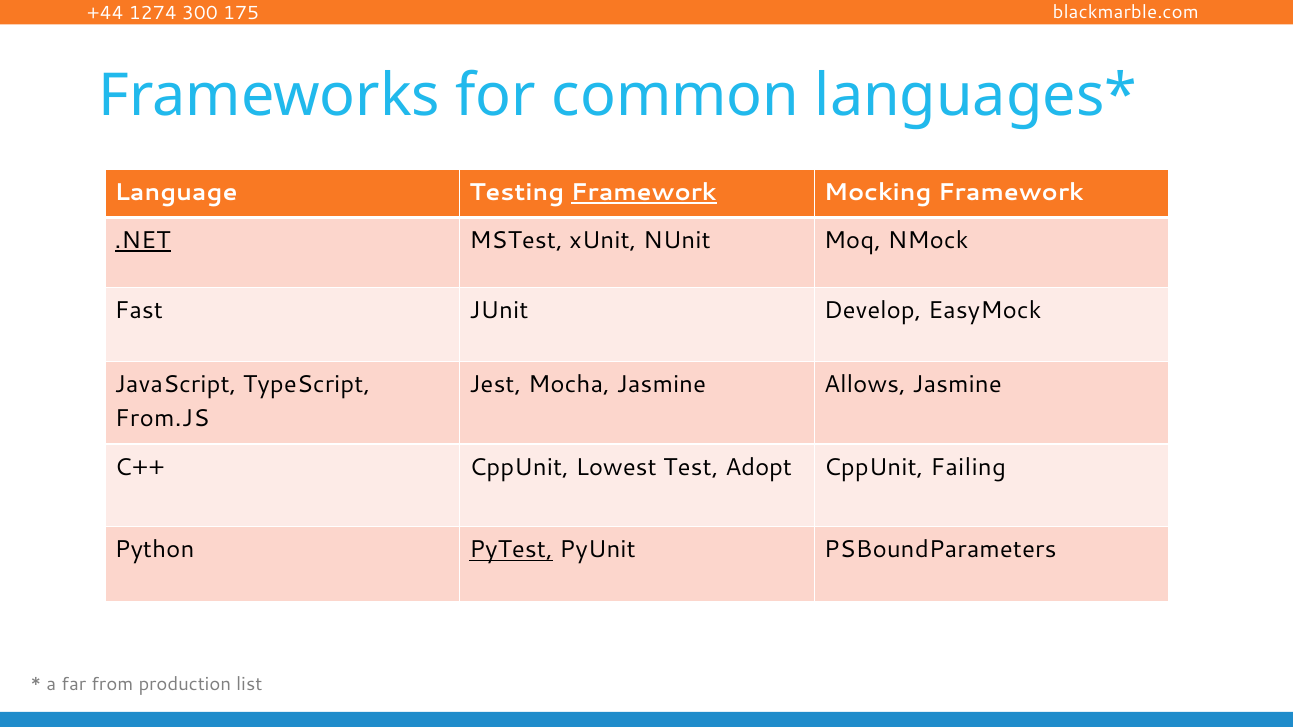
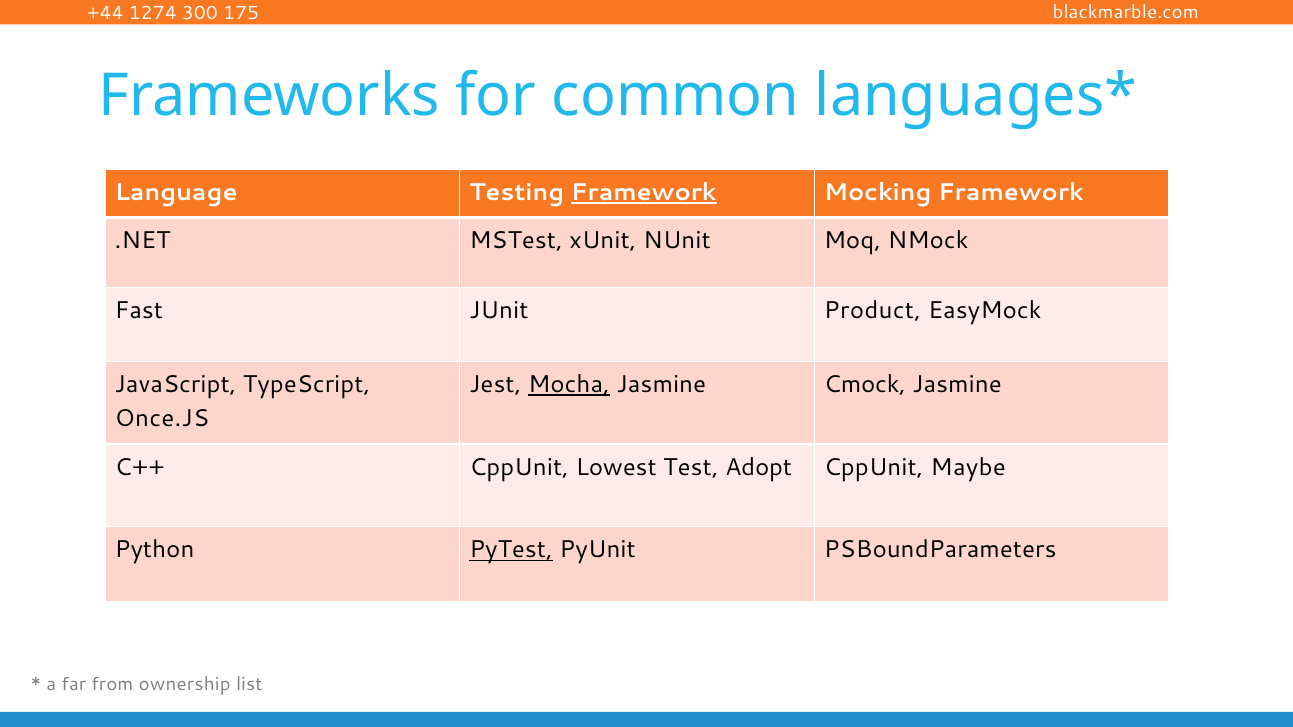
.NET underline: present -> none
Develop: Develop -> Product
Mocha underline: none -> present
Allows: Allows -> Cmock
From.JS: From.JS -> Once.JS
Failing: Failing -> Maybe
production: production -> ownership
